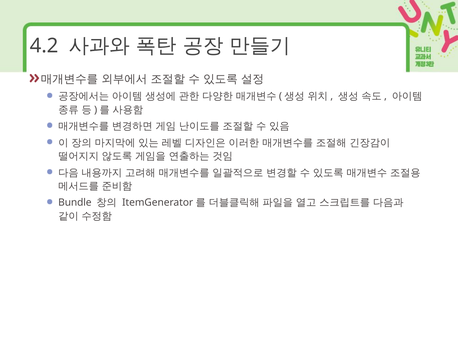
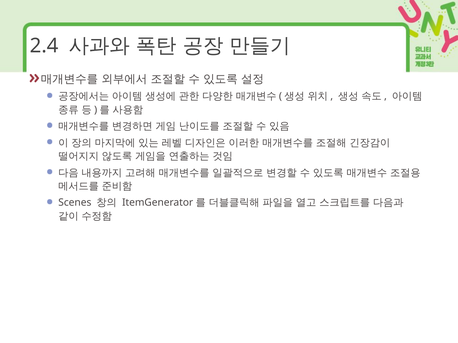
4.2: 4.2 -> 2.4
Bundle: Bundle -> Scenes
